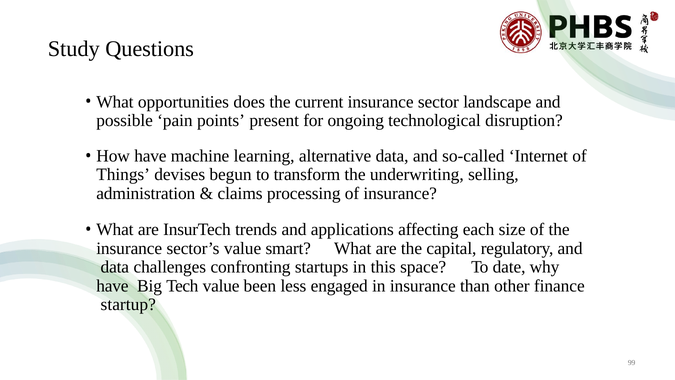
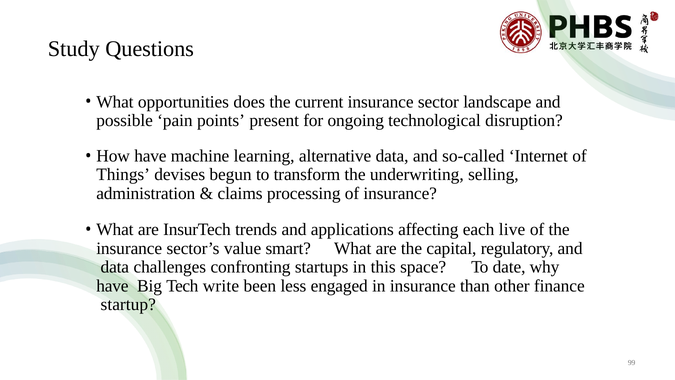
size: size -> live
Tech value: value -> write
